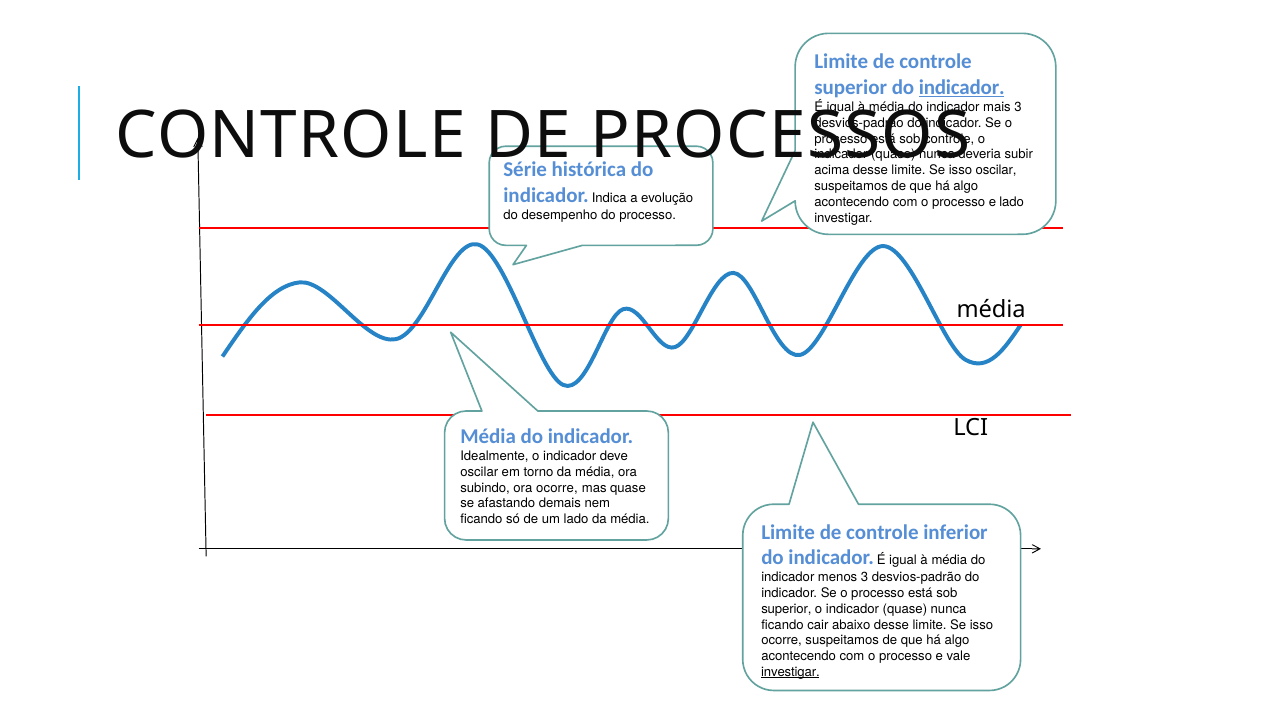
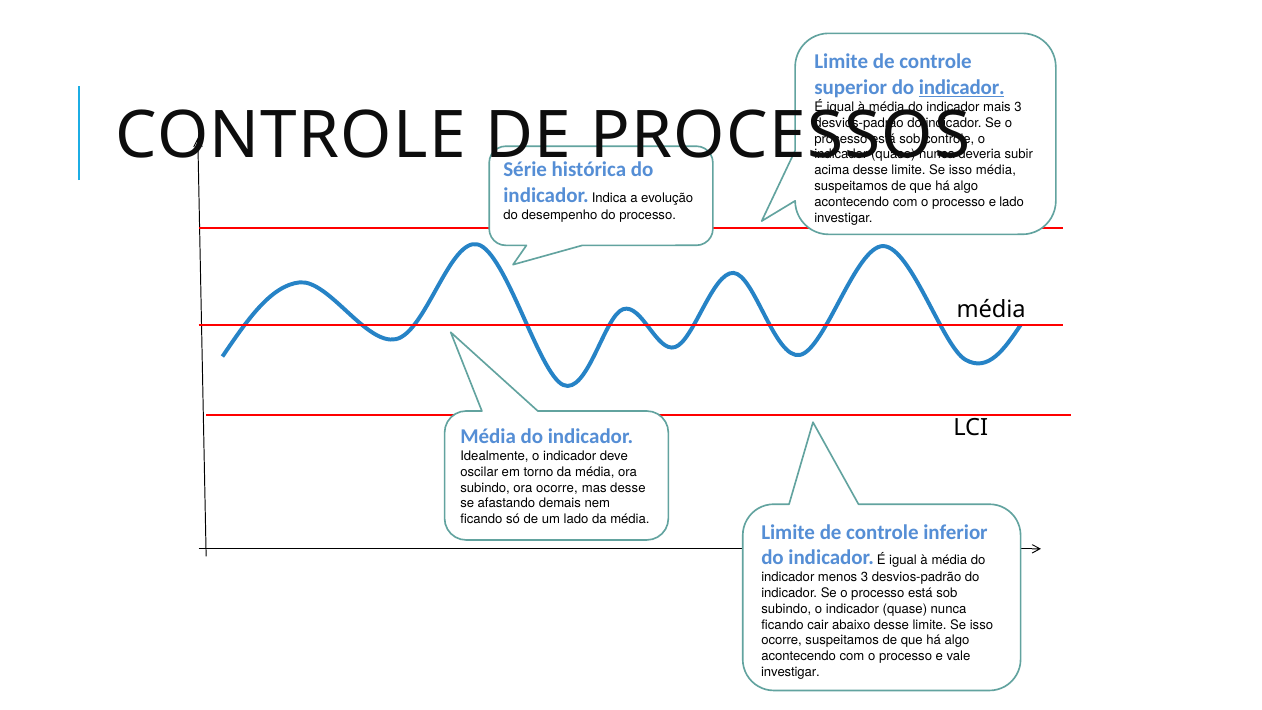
oscilar at (996, 170): oscilar -> média
mas quase: quase -> desse
superior at (786, 609): superior -> subindo
investigar at (790, 672) underline: present -> none
